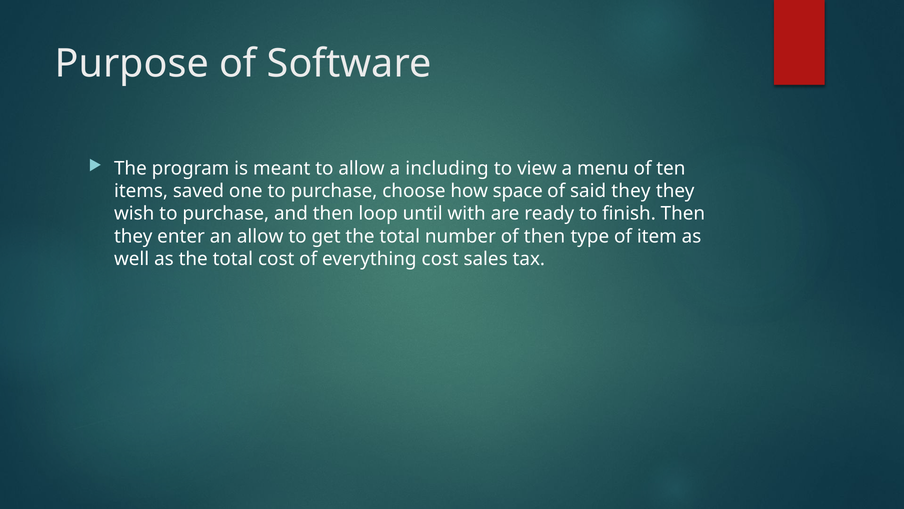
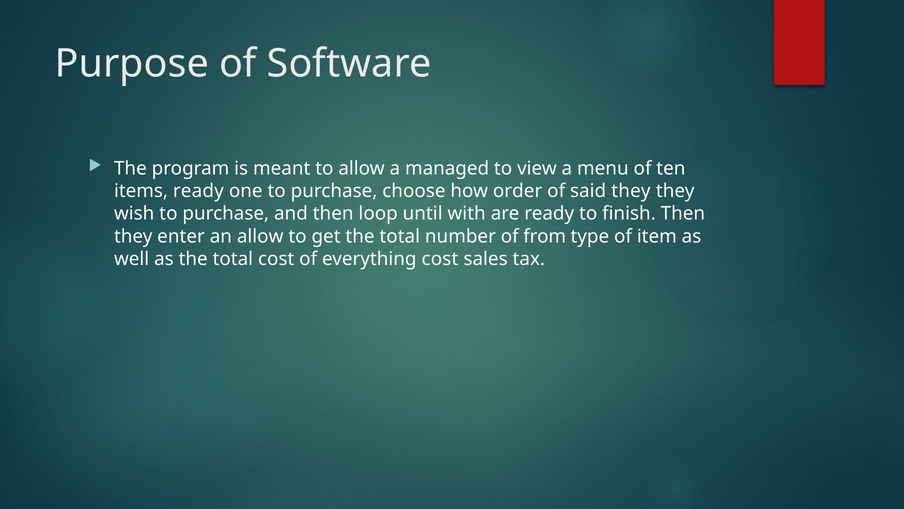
including: including -> managed
items saved: saved -> ready
space: space -> order
of then: then -> from
